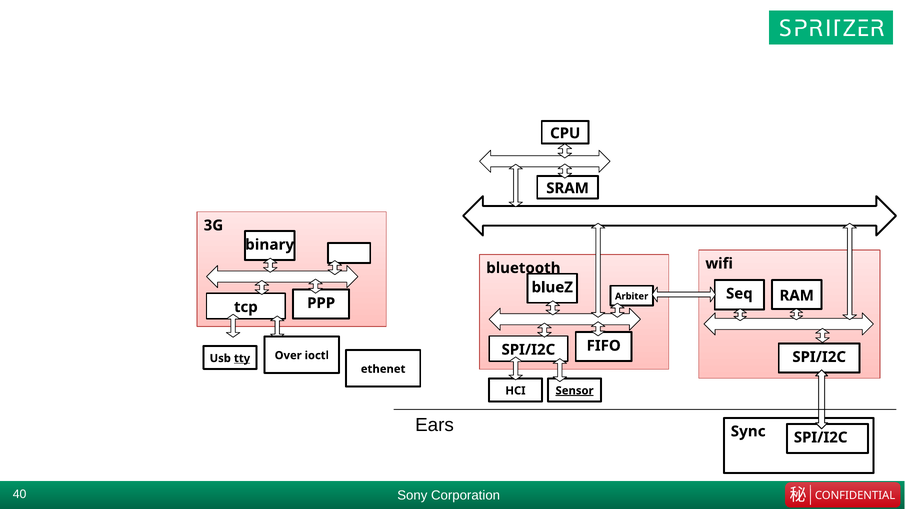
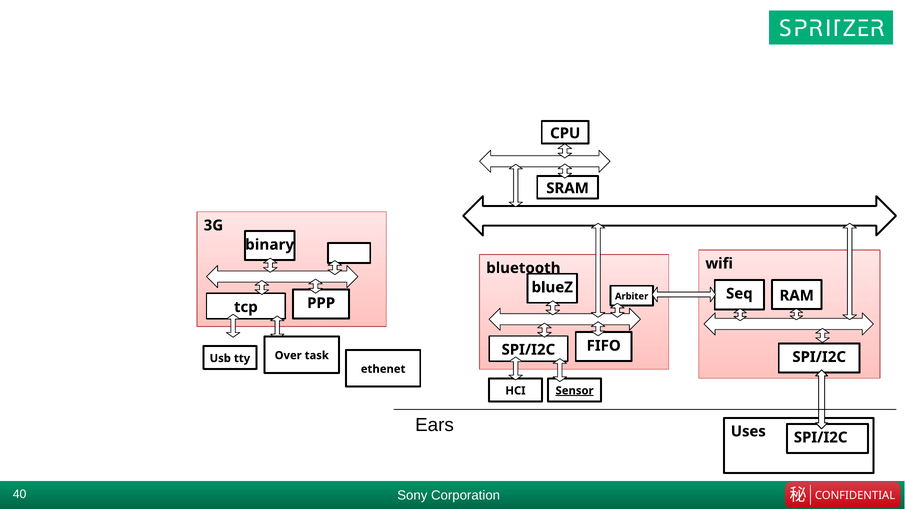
ioctl: ioctl -> task
tty underline: present -> none
Sync: Sync -> Uses
